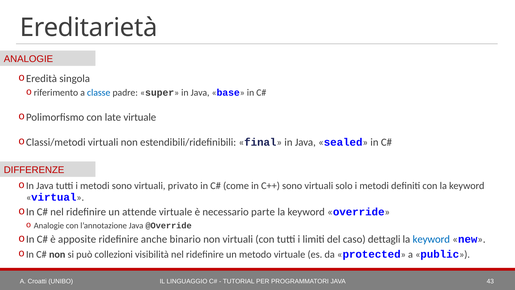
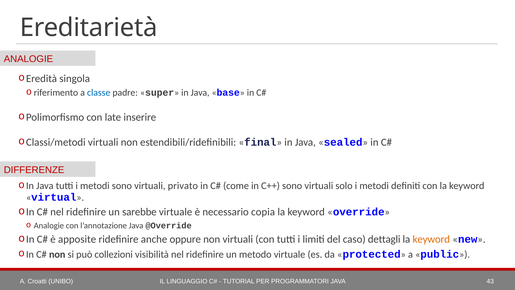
late virtuale: virtuale -> inserire
attende: attende -> sarebbe
parte: parte -> copia
binario: binario -> oppure
keyword at (431, 239) colour: blue -> orange
